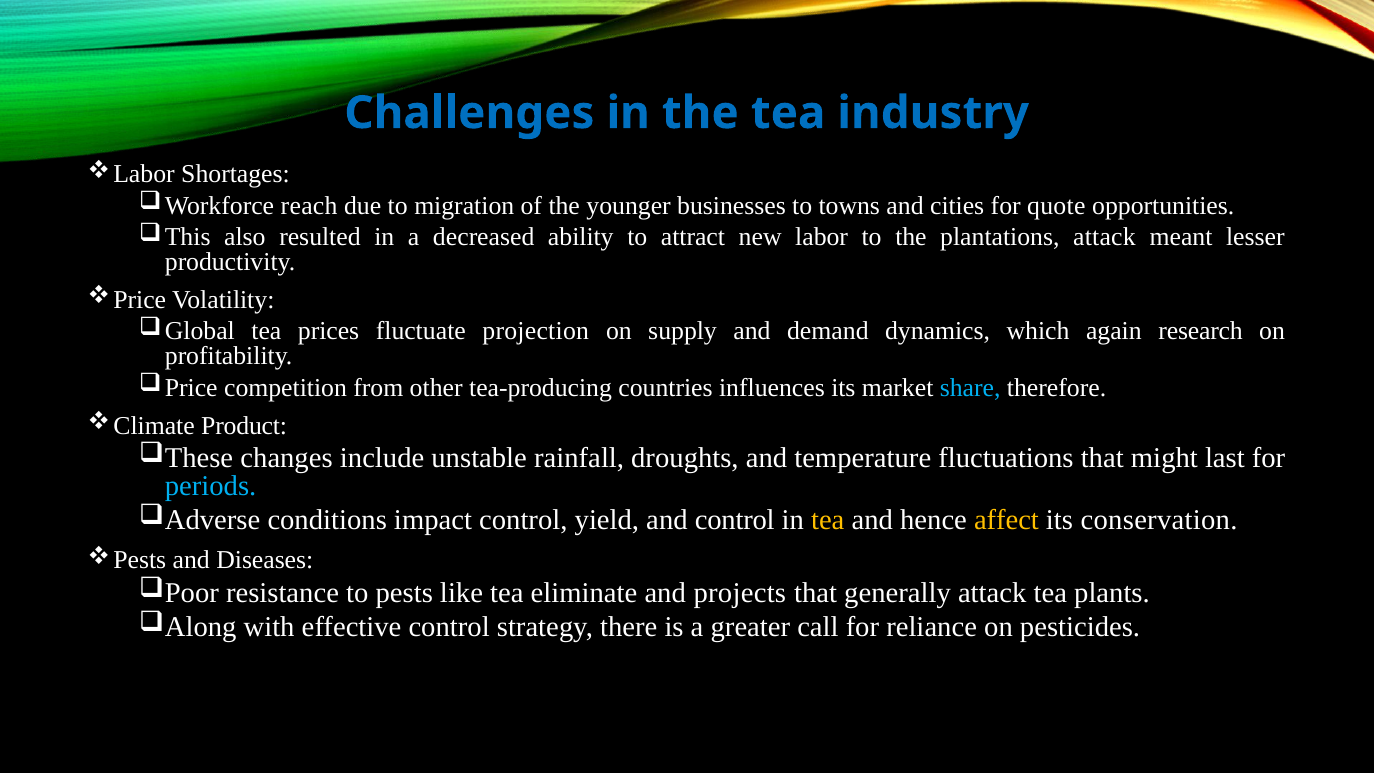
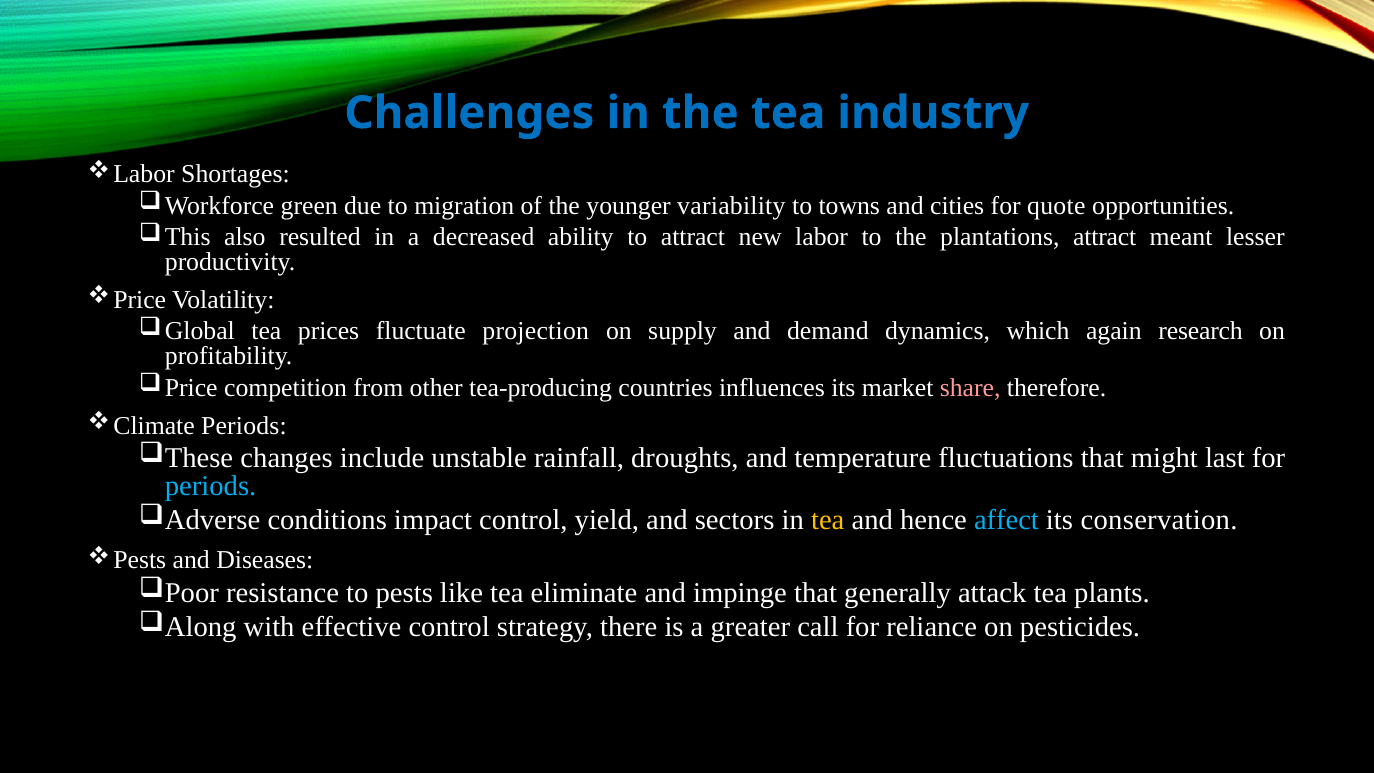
reach: reach -> green
businesses: businesses -> variability
plantations attack: attack -> attract
share colour: light blue -> pink
Product at (244, 426): Product -> Periods
and control: control -> sectors
affect colour: yellow -> light blue
projects: projects -> impinge
